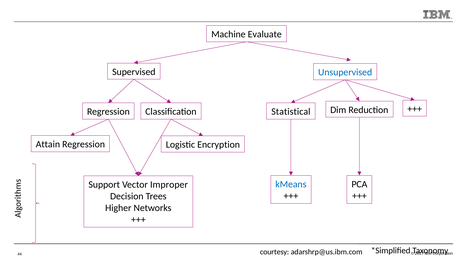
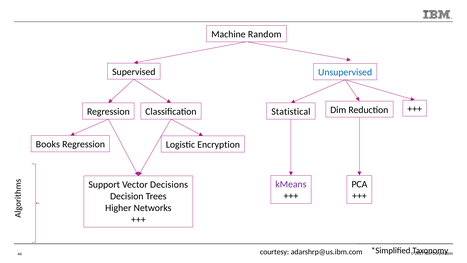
Evaluate: Evaluate -> Random
Attain: Attain -> Books
kMeans colour: blue -> purple
Improper: Improper -> Decisions
